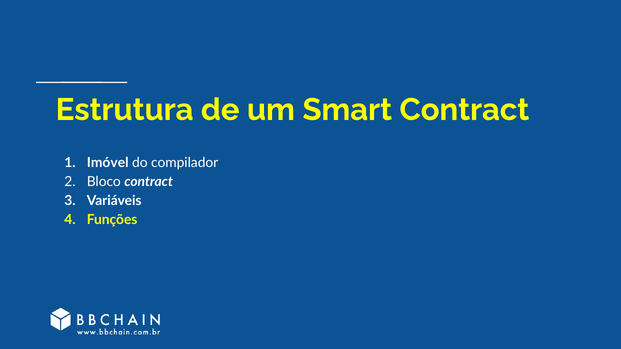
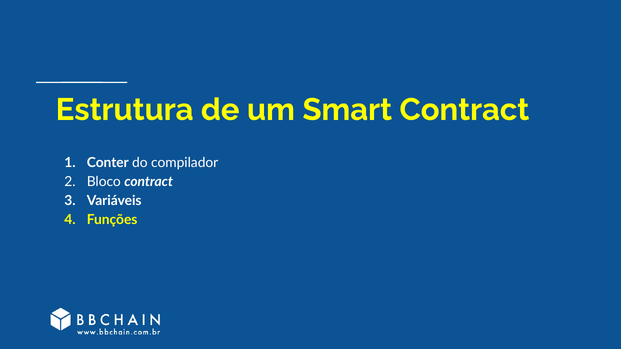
Imóvel: Imóvel -> Conter
